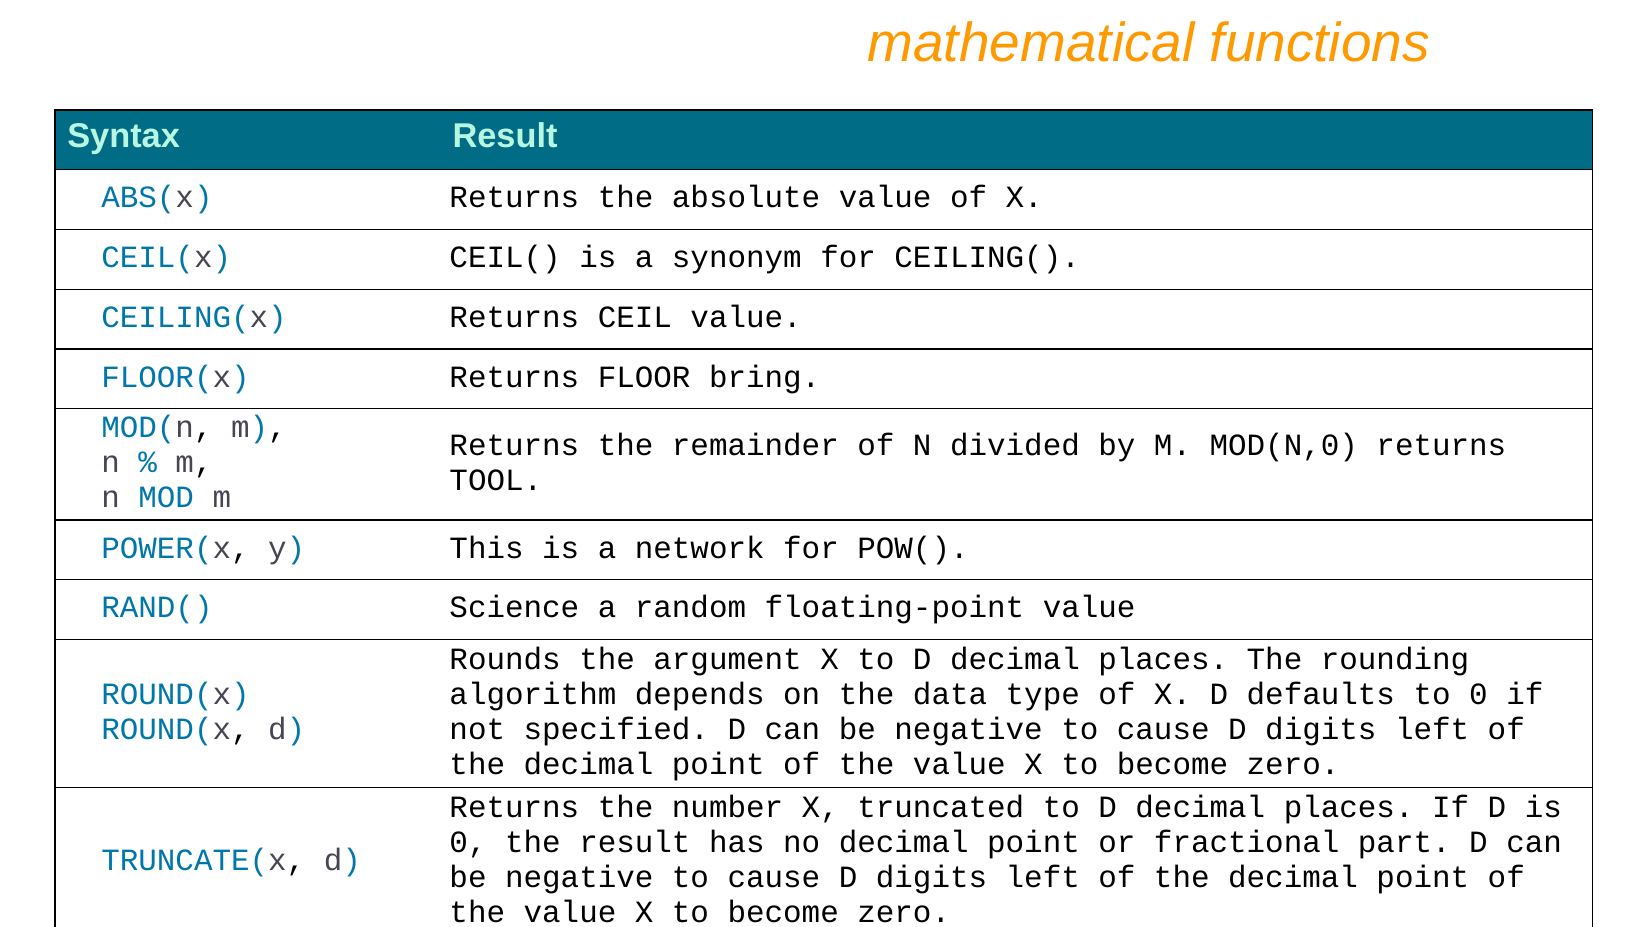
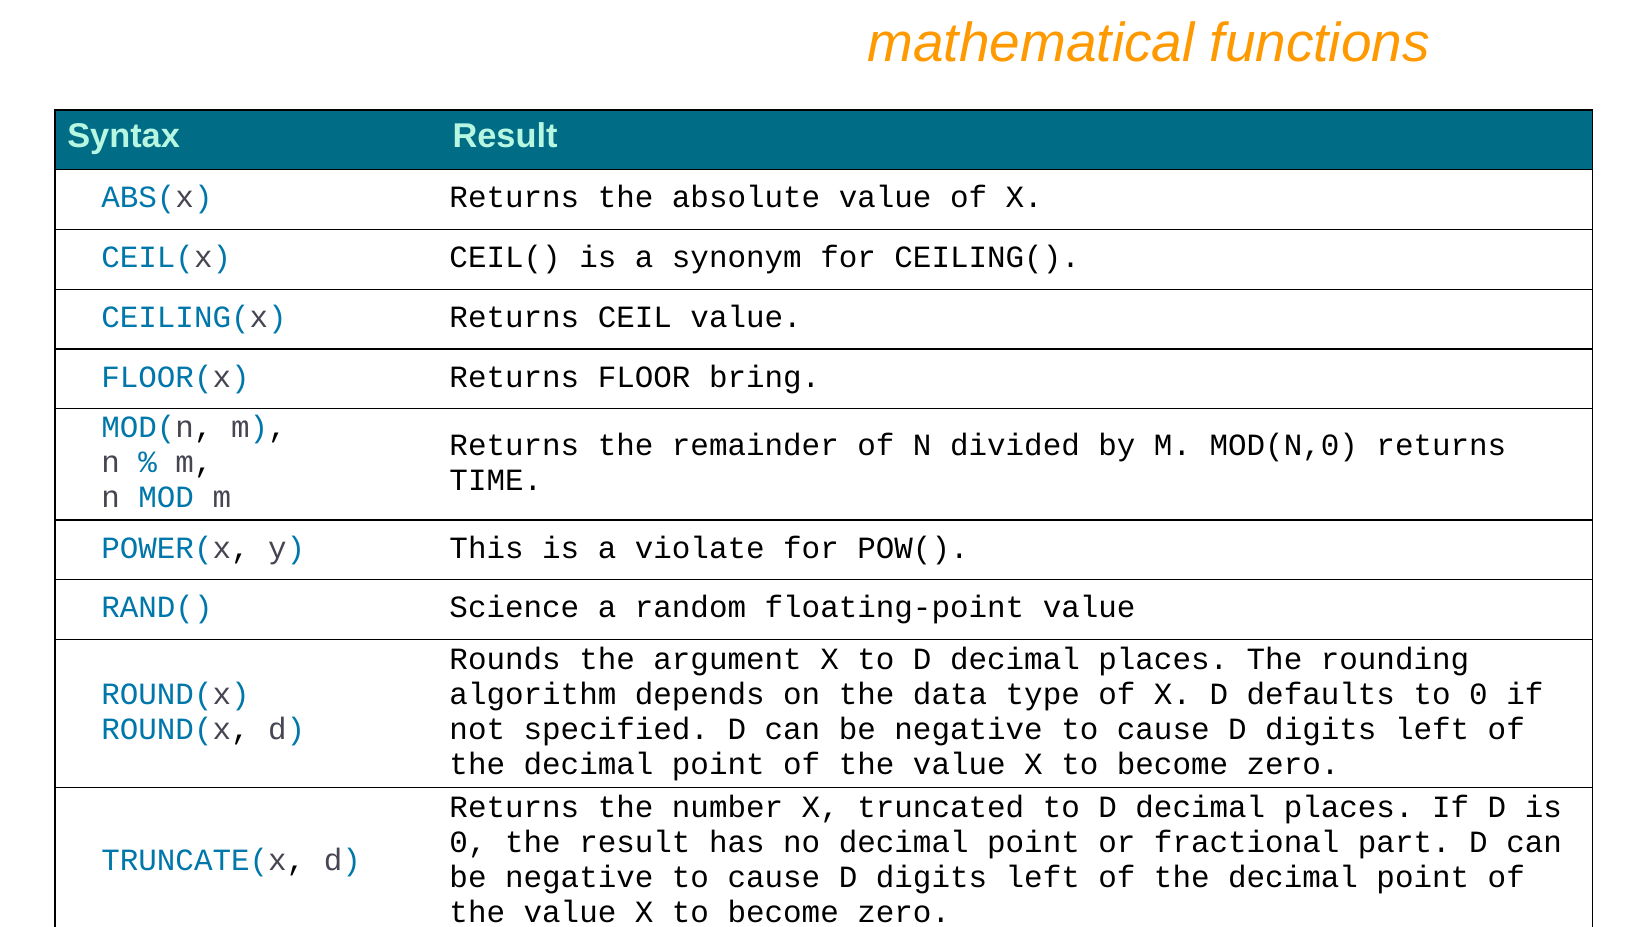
TOOL: TOOL -> TIME
network: network -> violate
